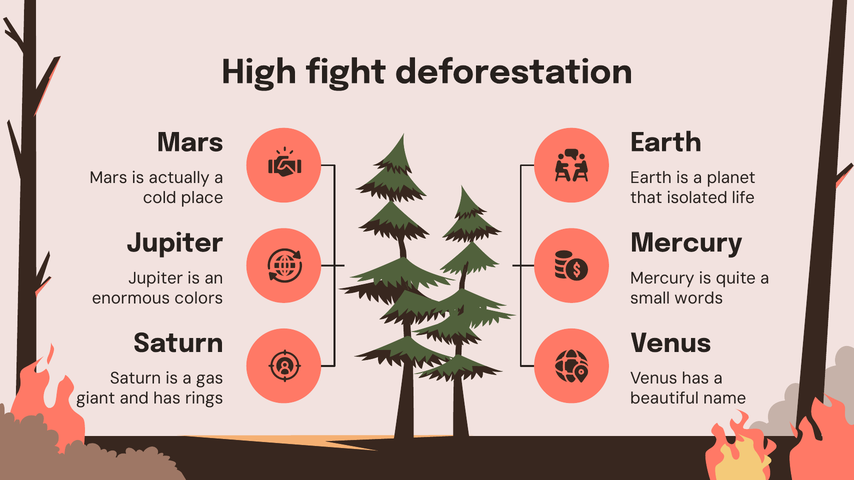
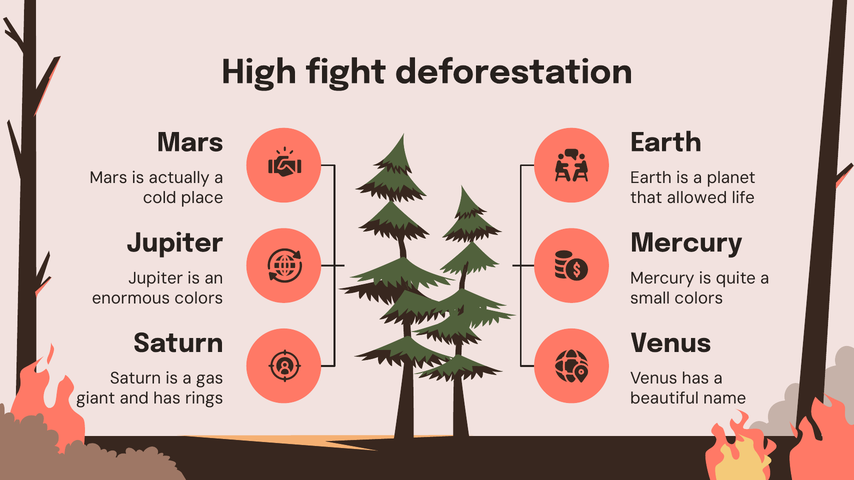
isolated: isolated -> allowed
small words: words -> colors
